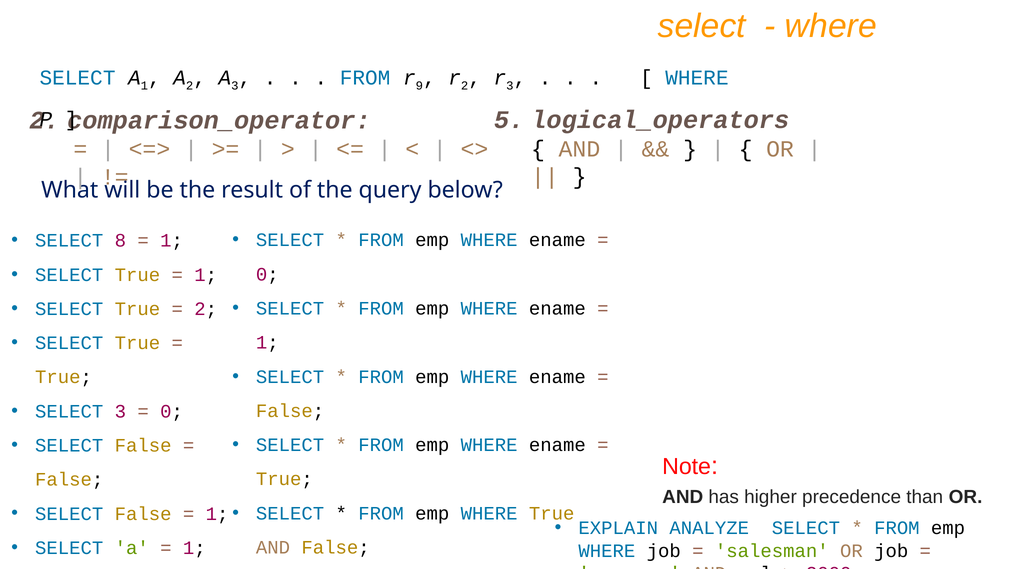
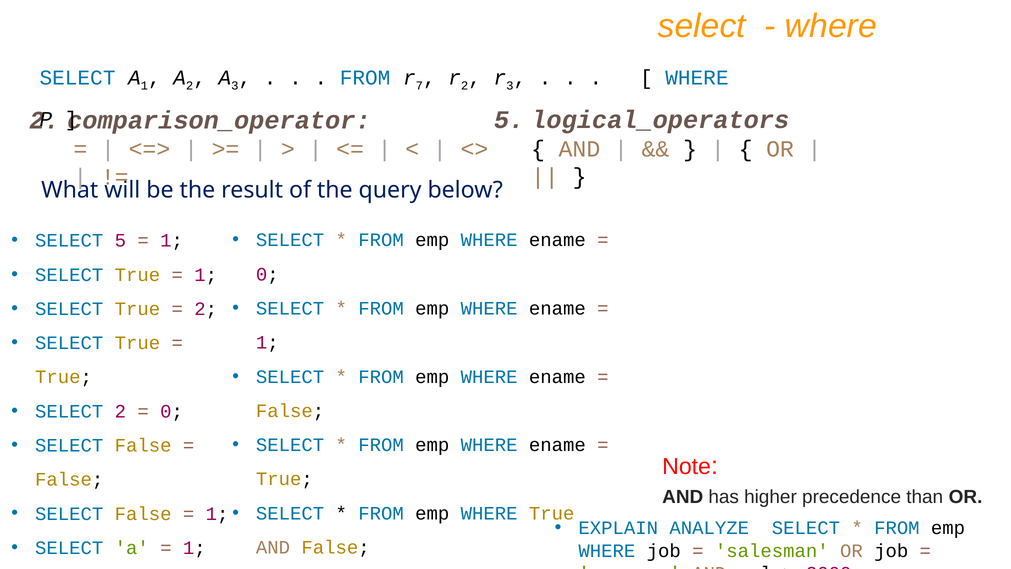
9: 9 -> 7
SELECT 8: 8 -> 5
SELECT 3: 3 -> 2
